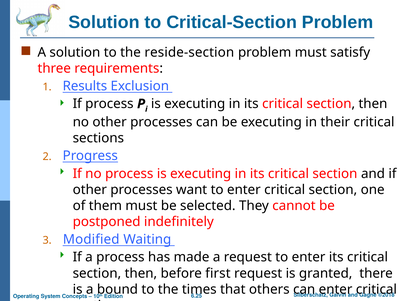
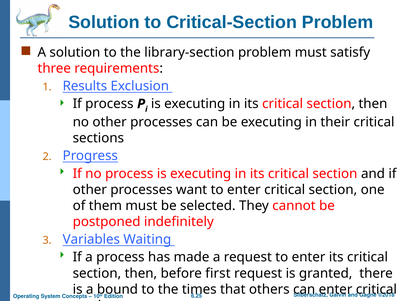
reside-section: reside-section -> library-section
Modified: Modified -> Variables
